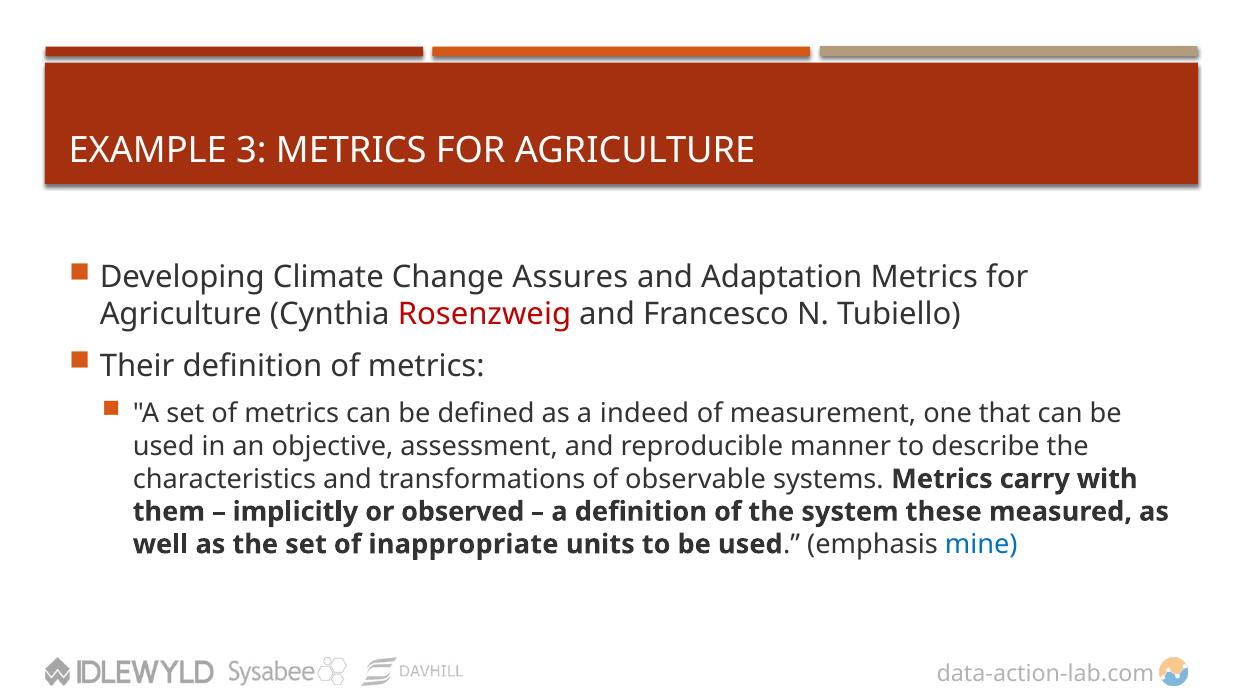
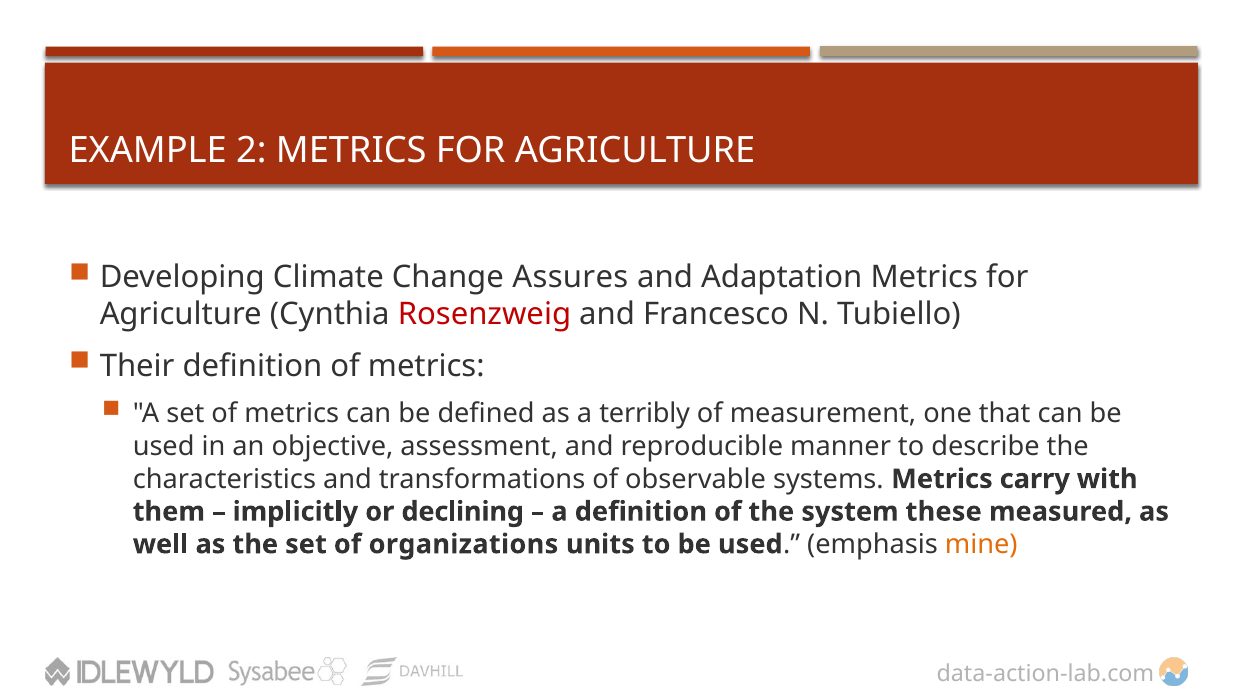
3: 3 -> 2
indeed: indeed -> terribly
observed: observed -> declining
inappropriate: inappropriate -> organizations
mine colour: blue -> orange
